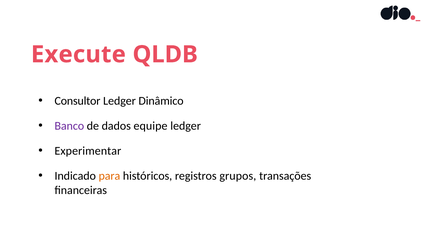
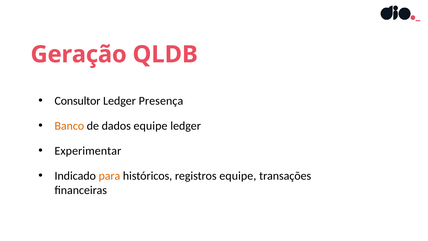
Execute: Execute -> Geração
Dinâmico: Dinâmico -> Presença
Banco colour: purple -> orange
registros grupos: grupos -> equipe
